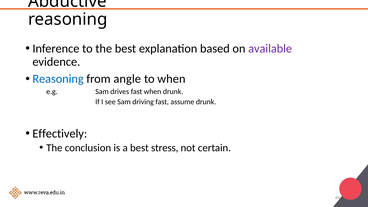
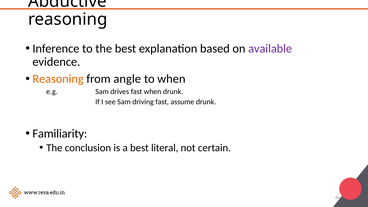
Reasoning at (58, 79) colour: blue -> orange
Effectively: Effectively -> Familiarity
stress: stress -> literal
